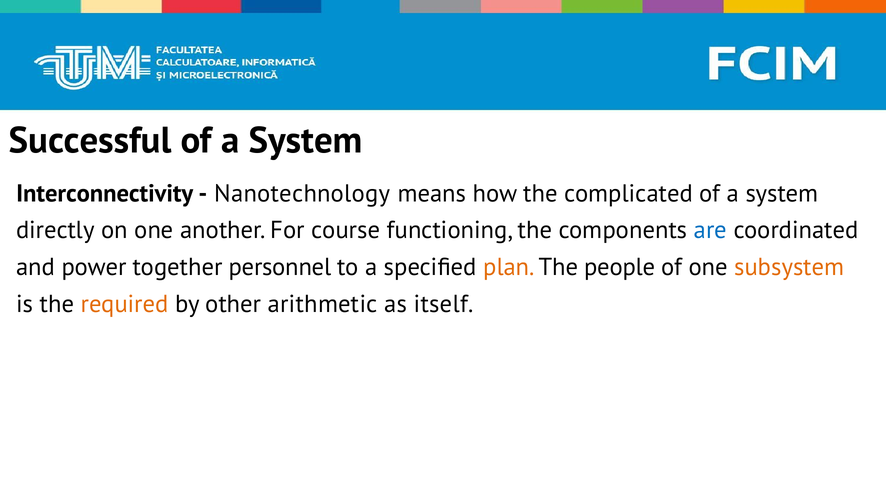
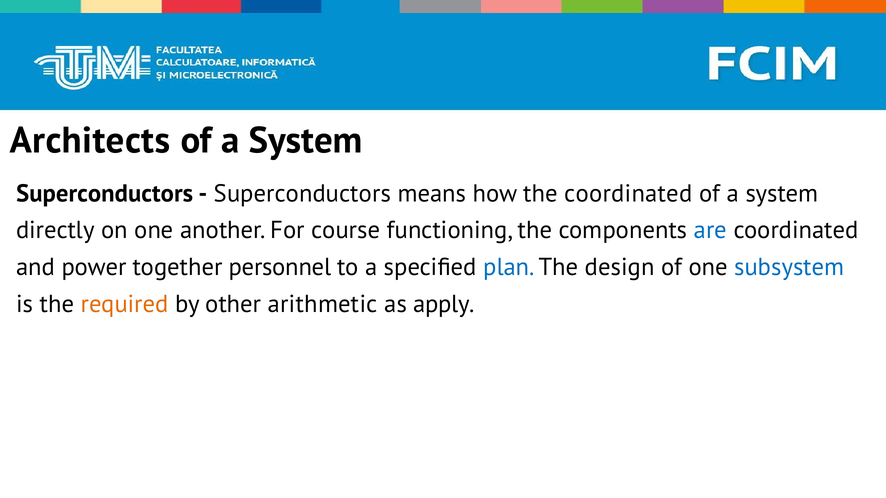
Successful: Successful -> Architects
Interconnectivity at (105, 194): Interconnectivity -> Superconductors
Nanotechnology at (302, 194): Nanotechnology -> Superconductors
the complicated: complicated -> coordinated
plan colour: orange -> blue
people: people -> design
subsystem colour: orange -> blue
itself: itself -> apply
